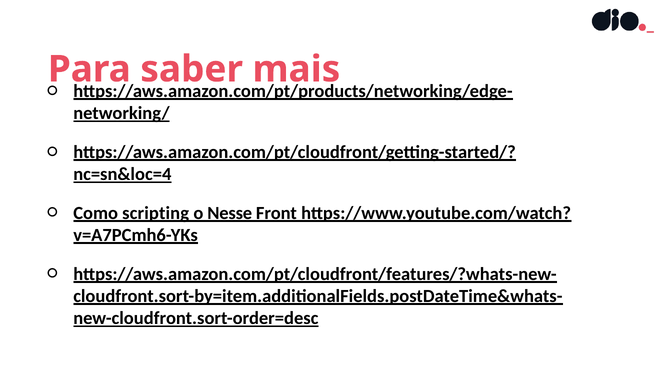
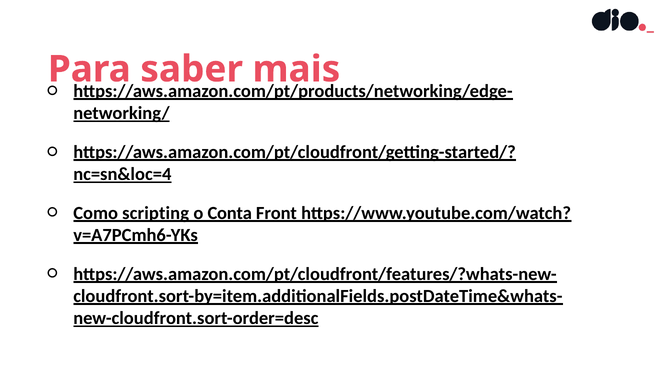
Nesse: Nesse -> Conta
